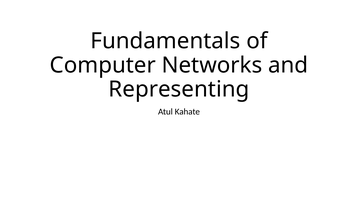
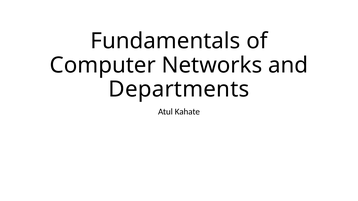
Representing: Representing -> Departments
